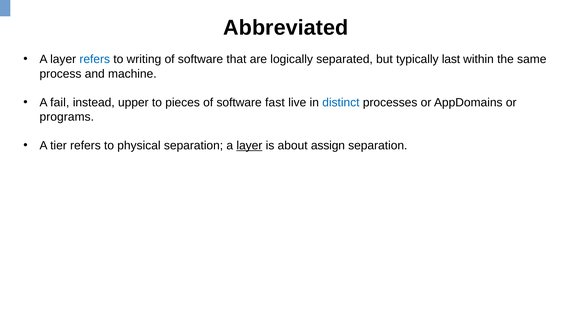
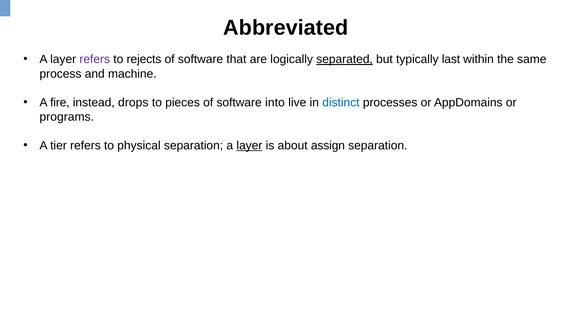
refers at (95, 59) colour: blue -> purple
writing: writing -> rejects
separated underline: none -> present
fail: fail -> fire
upper: upper -> drops
fast: fast -> into
